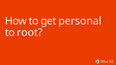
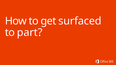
personal: personal -> surfaced
root: root -> part
